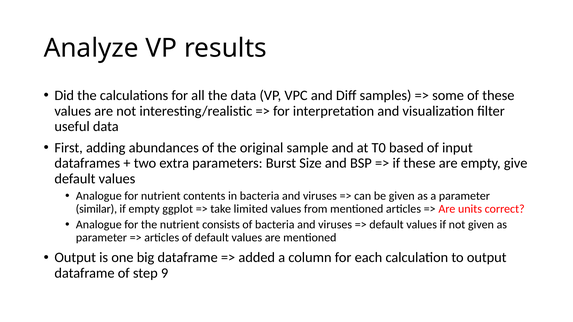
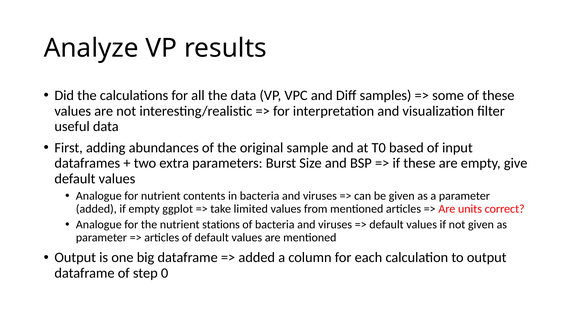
similar at (96, 209): similar -> added
consists: consists -> stations
9: 9 -> 0
